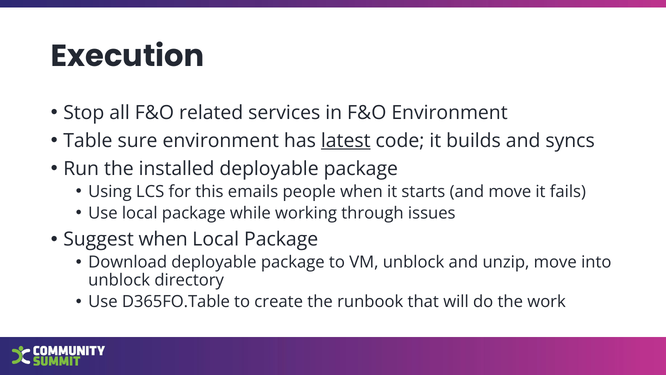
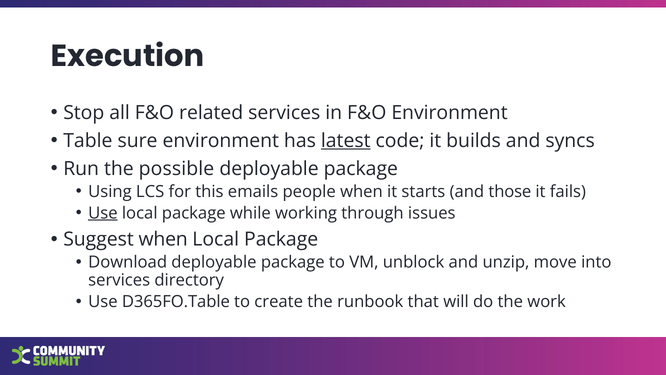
installed: installed -> possible
and move: move -> those
Use at (103, 213) underline: none -> present
unblock at (119, 280): unblock -> services
